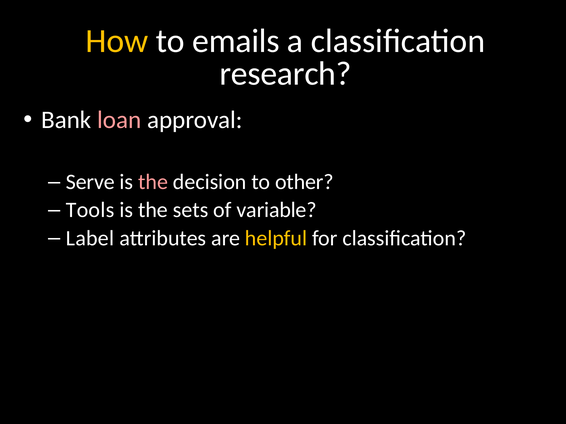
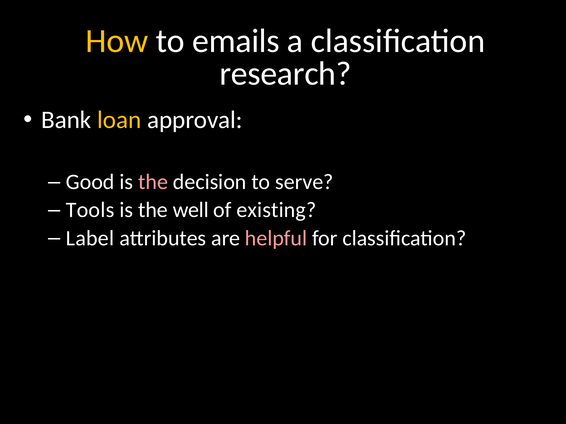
loan colour: pink -> yellow
Serve: Serve -> Good
other: other -> serve
sets: sets -> well
variable: variable -> existing
helpful colour: yellow -> pink
